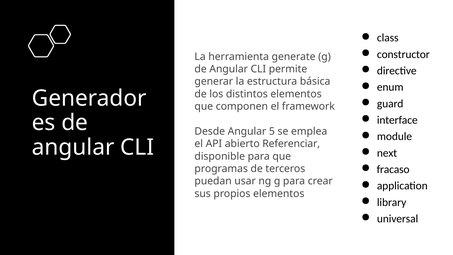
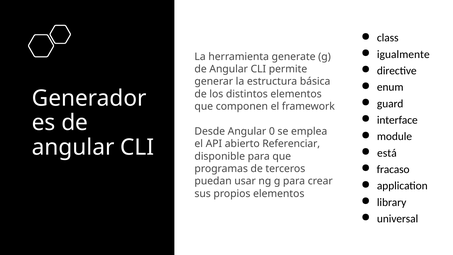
constructor: constructor -> igualmente
5: 5 -> 0
next: next -> está
